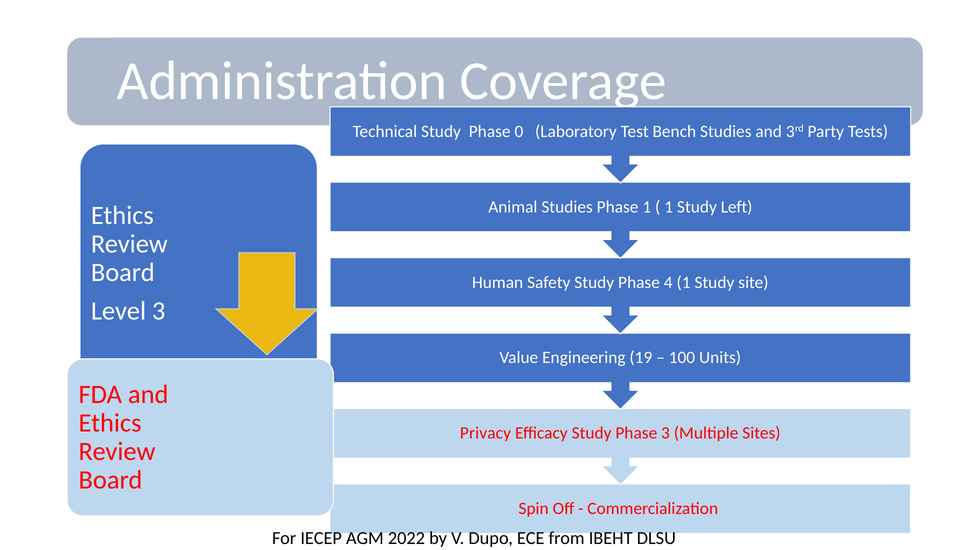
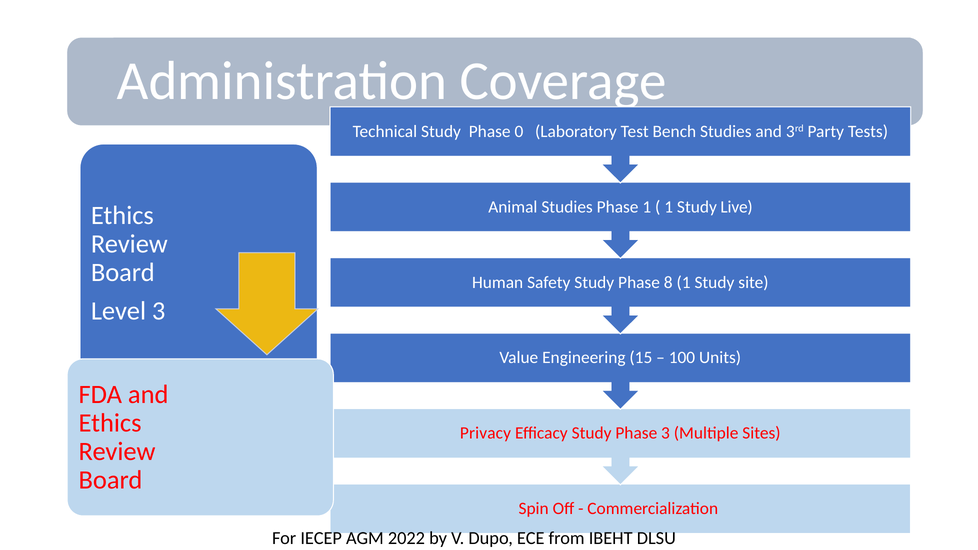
Left: Left -> Live
4: 4 -> 8
19: 19 -> 15
